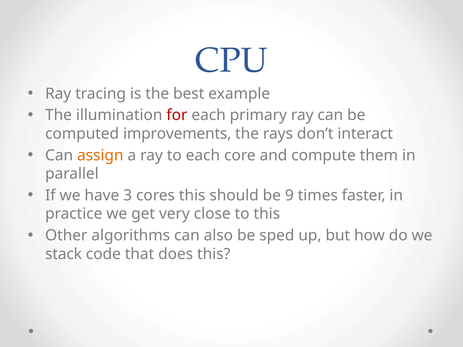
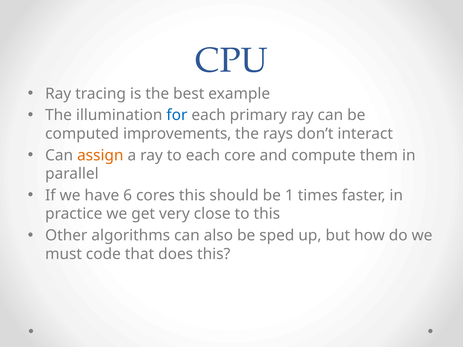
for colour: red -> blue
3: 3 -> 6
9: 9 -> 1
stack: stack -> must
